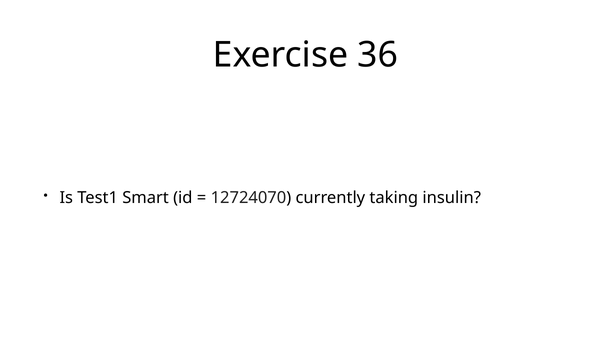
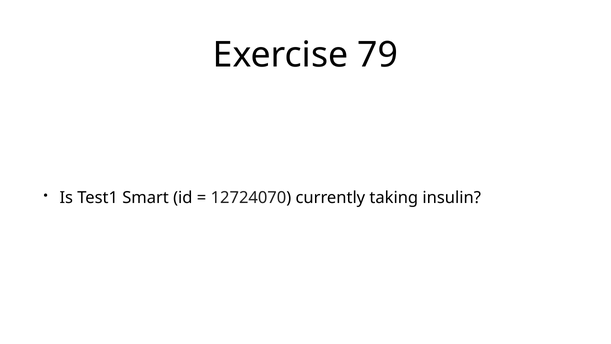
36: 36 -> 79
